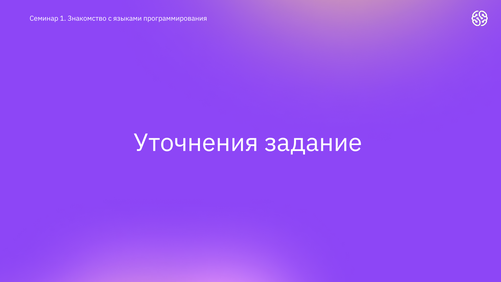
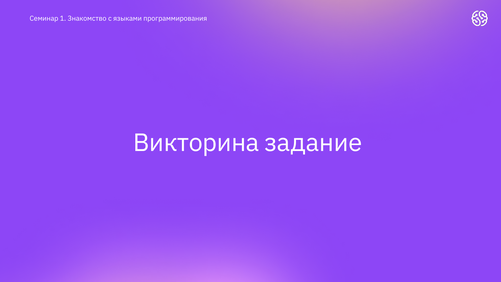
Уточнения: Уточнения -> Викторина
